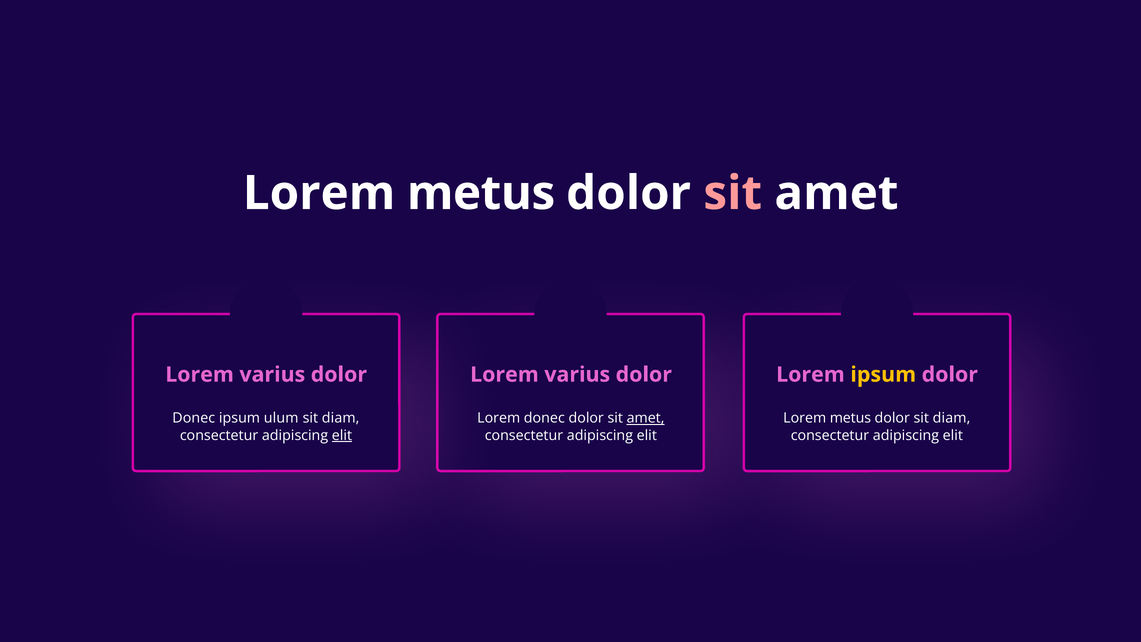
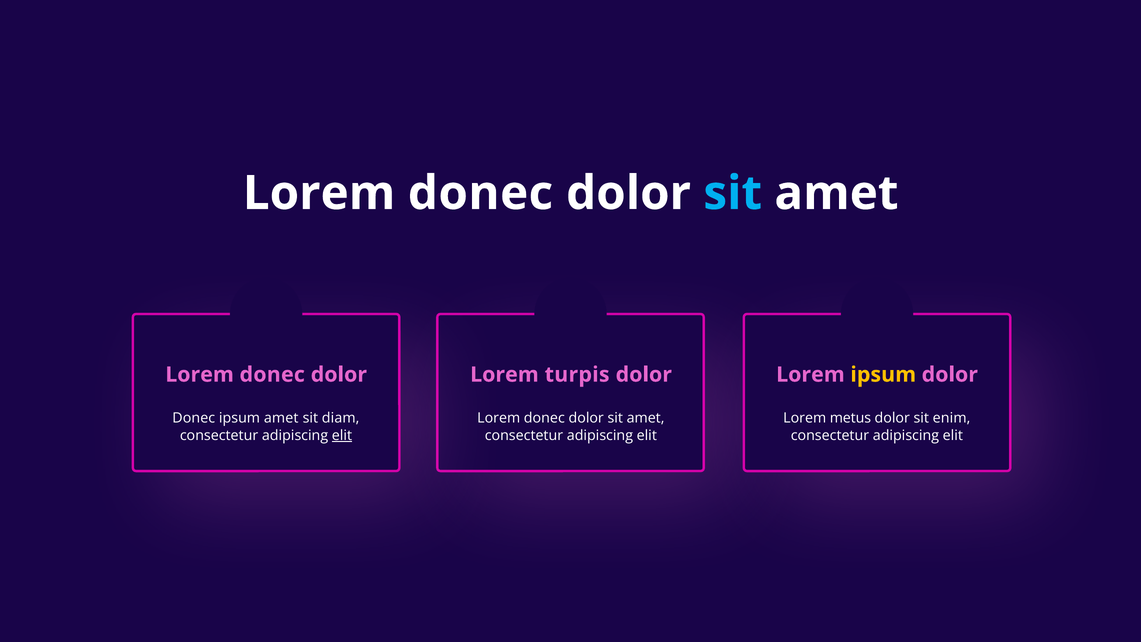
metus at (481, 193): metus -> donec
sit at (733, 193) colour: pink -> light blue
varius at (272, 375): varius -> donec
varius at (577, 375): varius -> turpis
ipsum ulum: ulum -> amet
amet at (646, 418) underline: present -> none
dolor sit diam: diam -> enim
